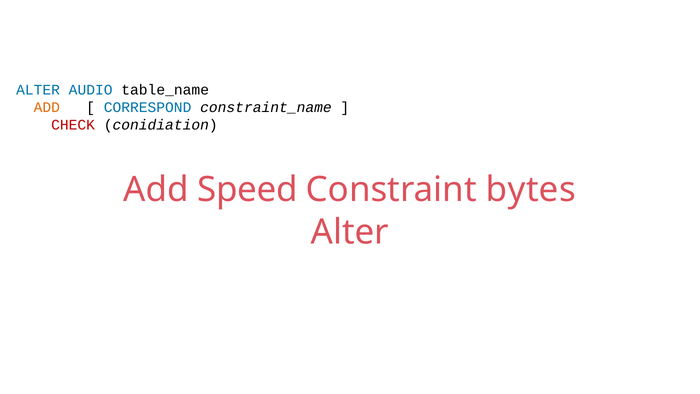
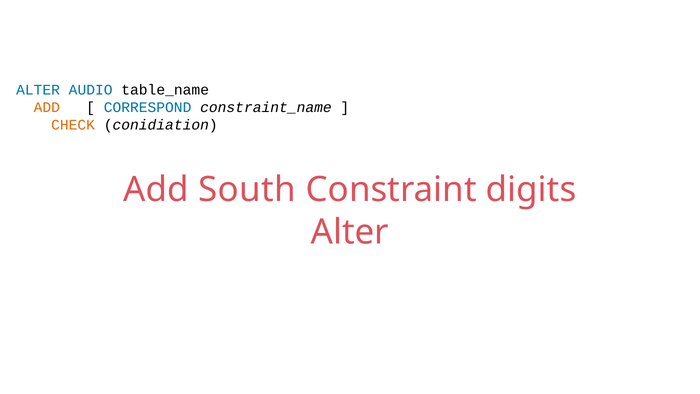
CHECK colour: red -> orange
Speed: Speed -> South
bytes: bytes -> digits
